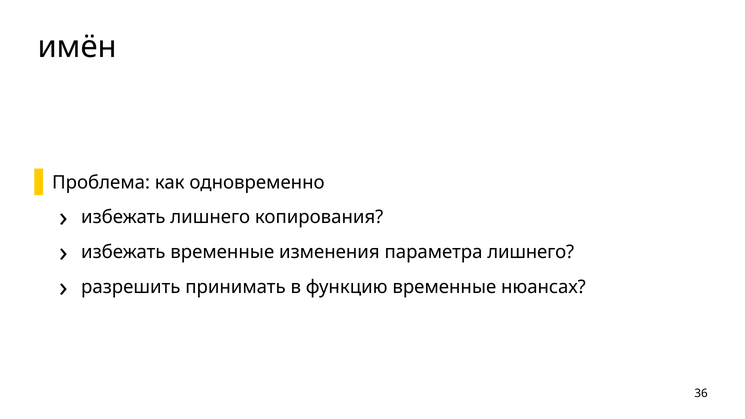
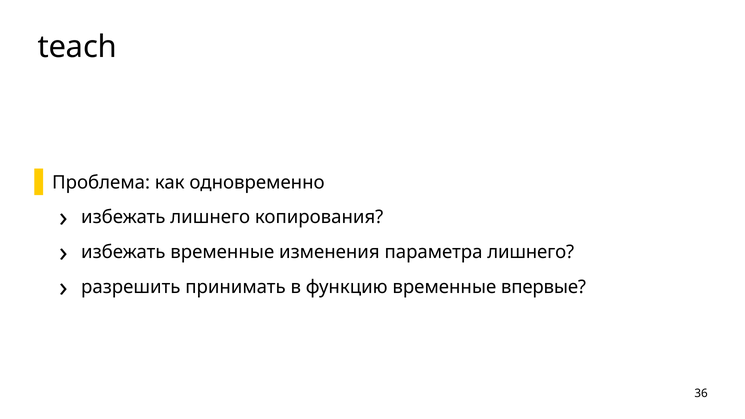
имён: имён -> teach
нюансах: нюансах -> впервые
